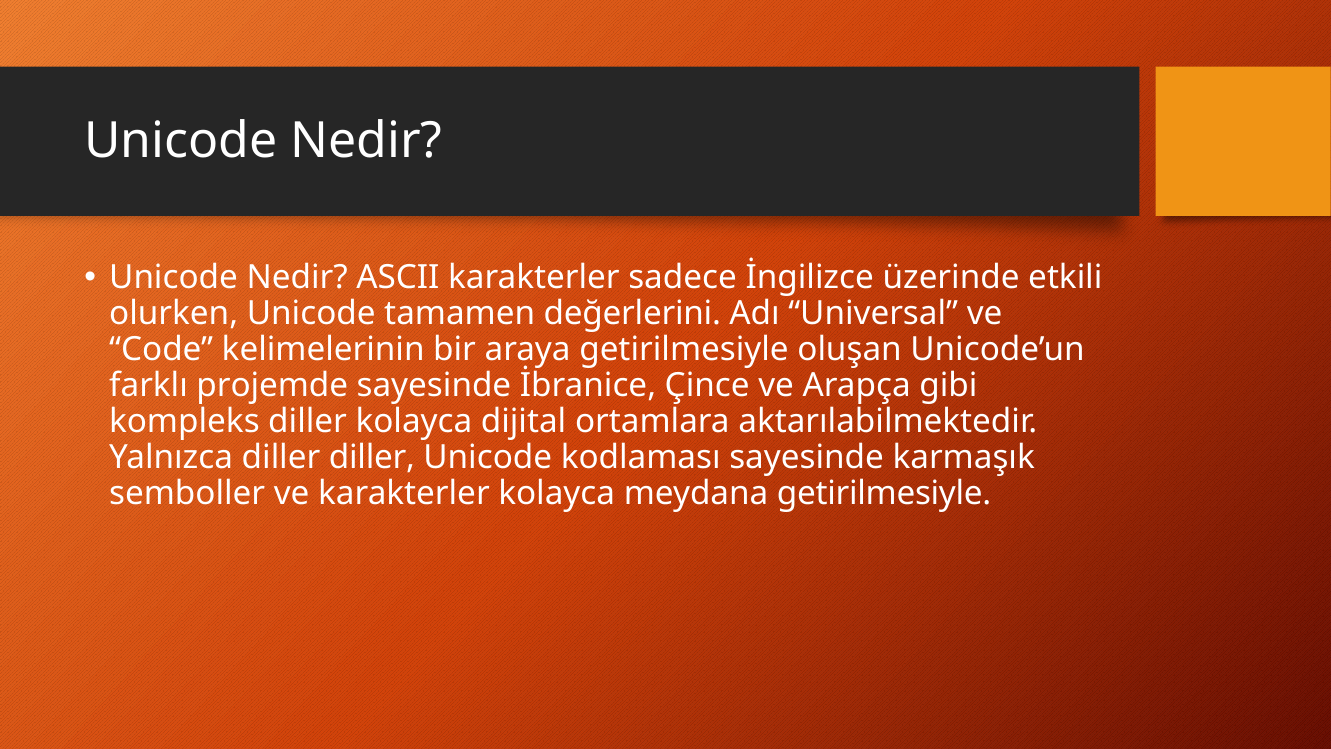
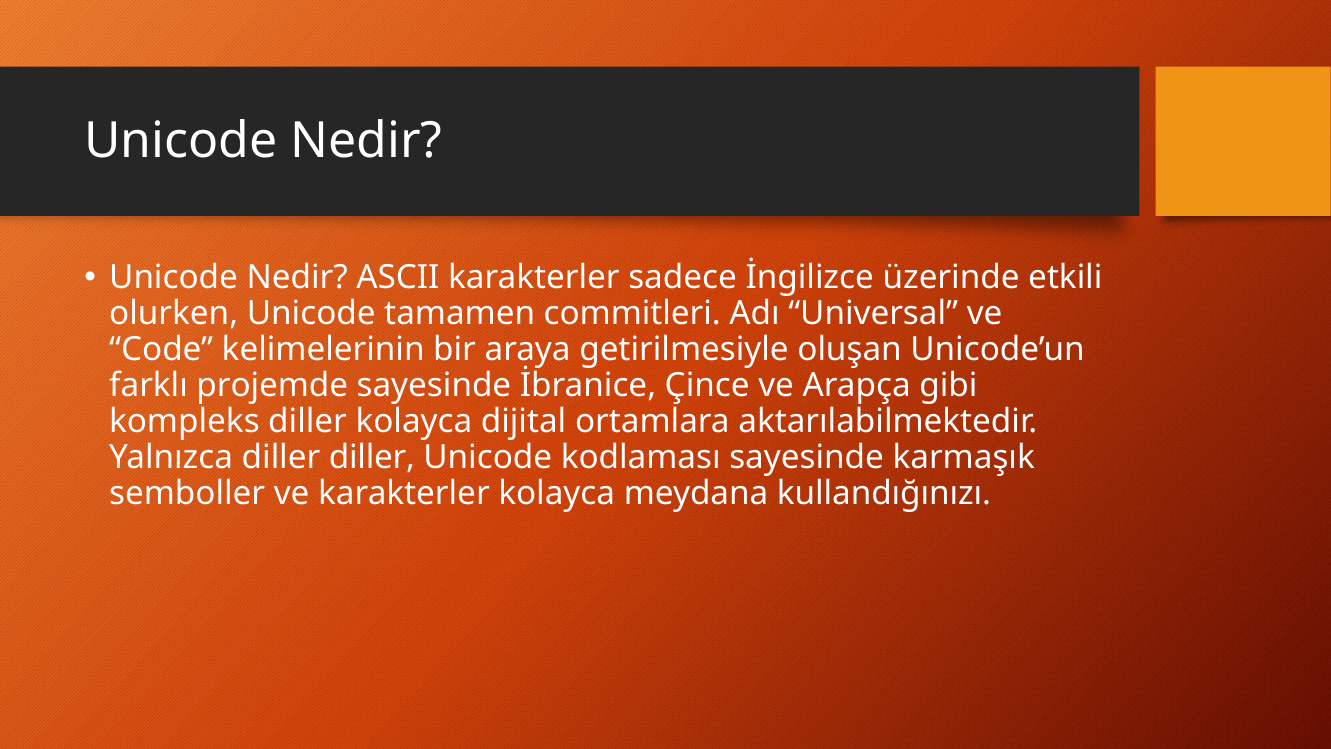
değerlerini: değerlerini -> commitleri
meydana getirilmesiyle: getirilmesiyle -> kullandığınızı
